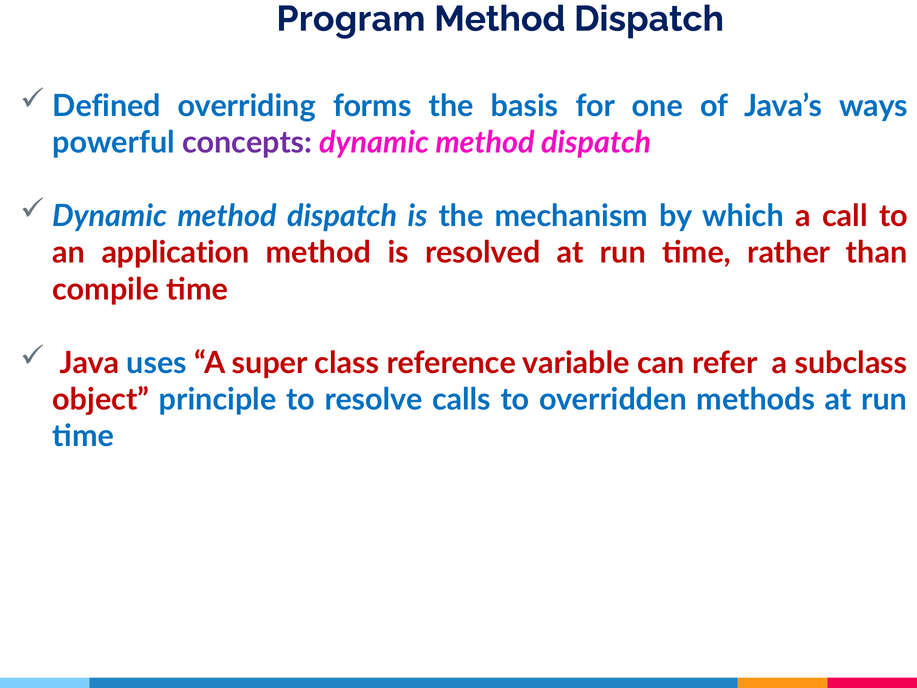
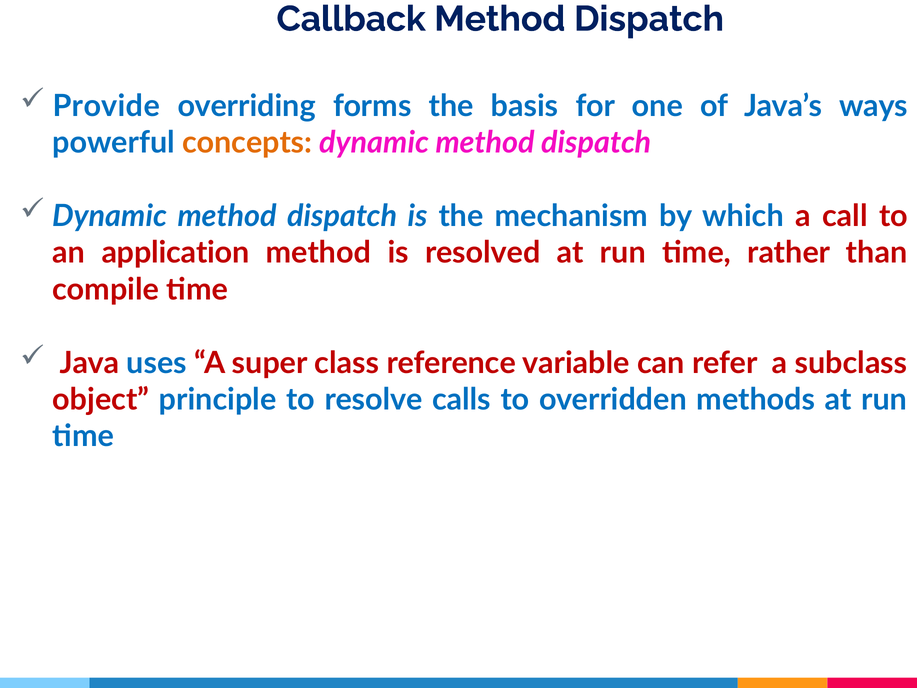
Program: Program -> Callback
Defined: Defined -> Provide
concepts colour: purple -> orange
